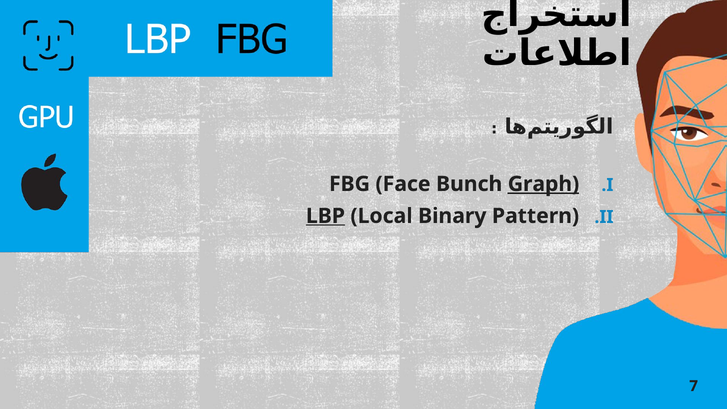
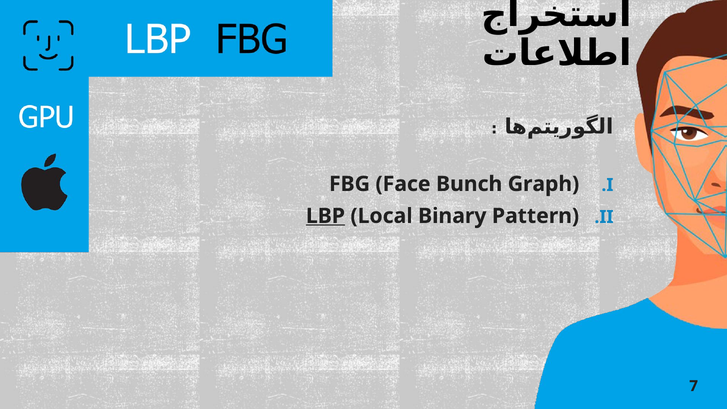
Graph underline: present -> none
